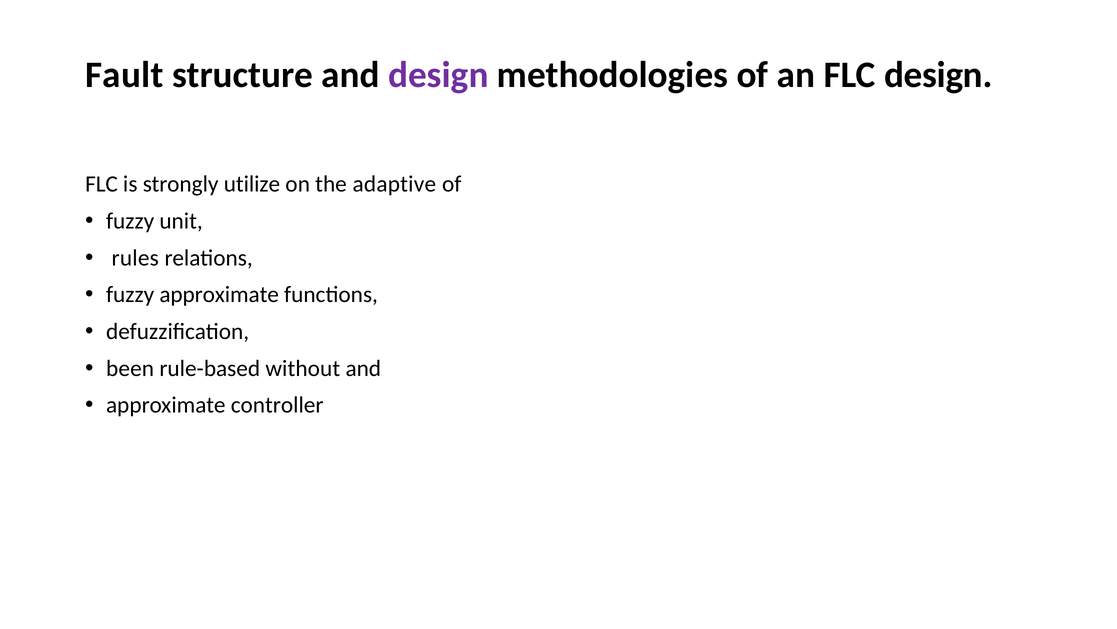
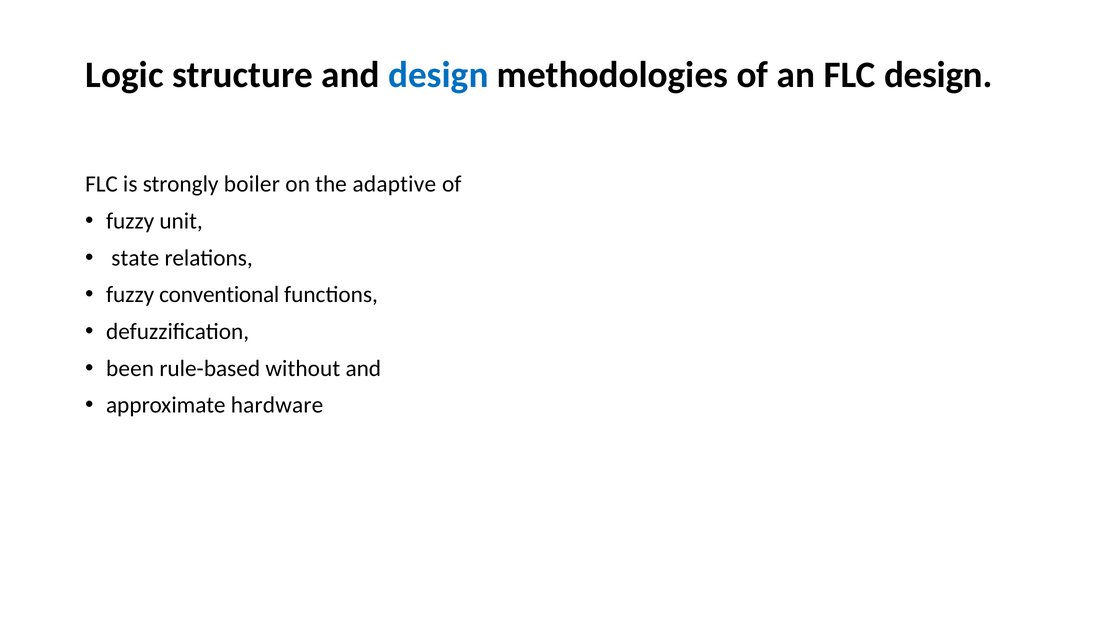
Fault: Fault -> Logic
design at (438, 75) colour: purple -> blue
utilize: utilize -> boiler
rules: rules -> state
fuzzy approximate: approximate -> conventional
controller: controller -> hardware
